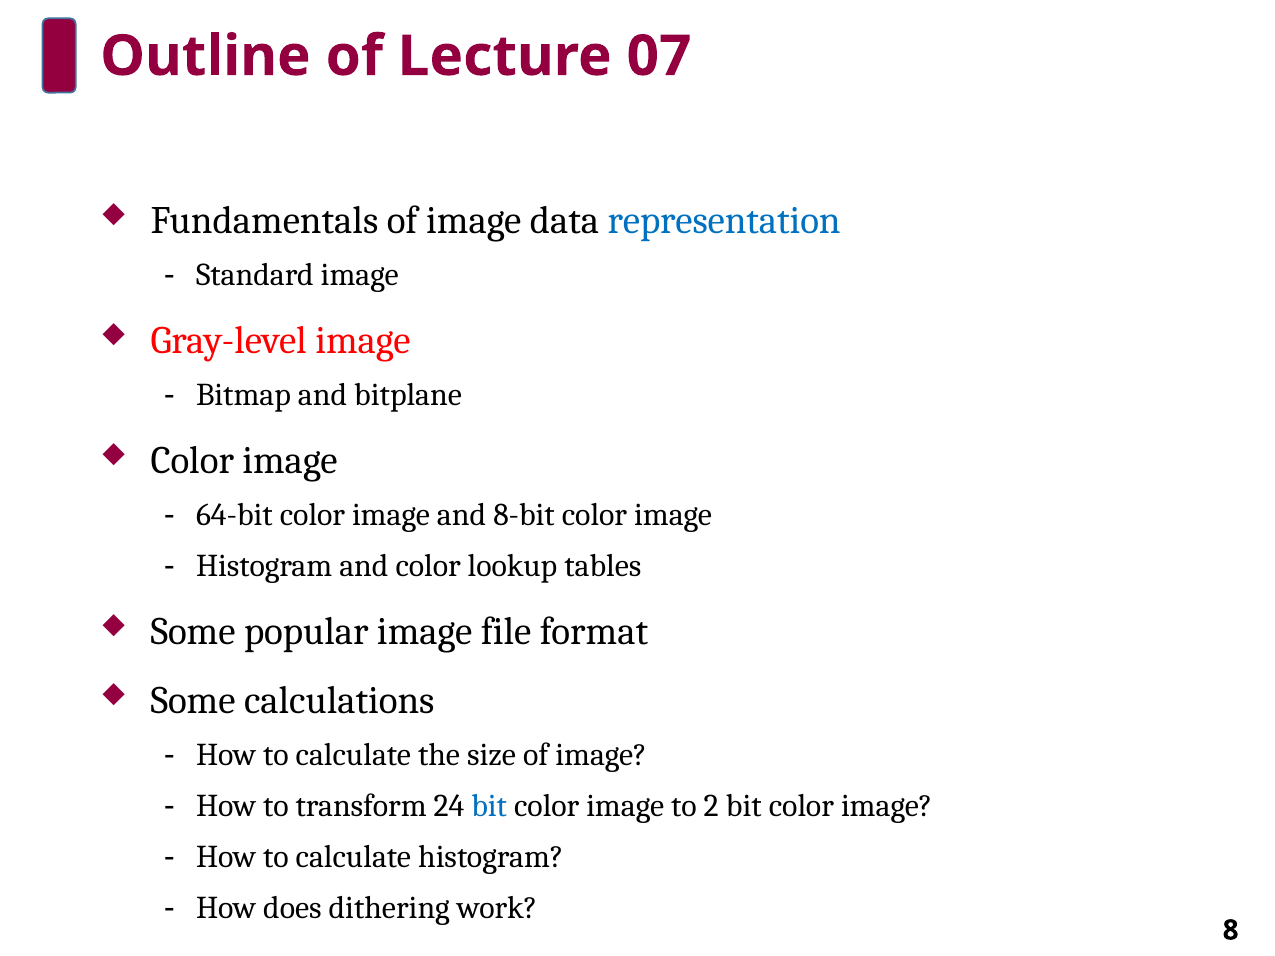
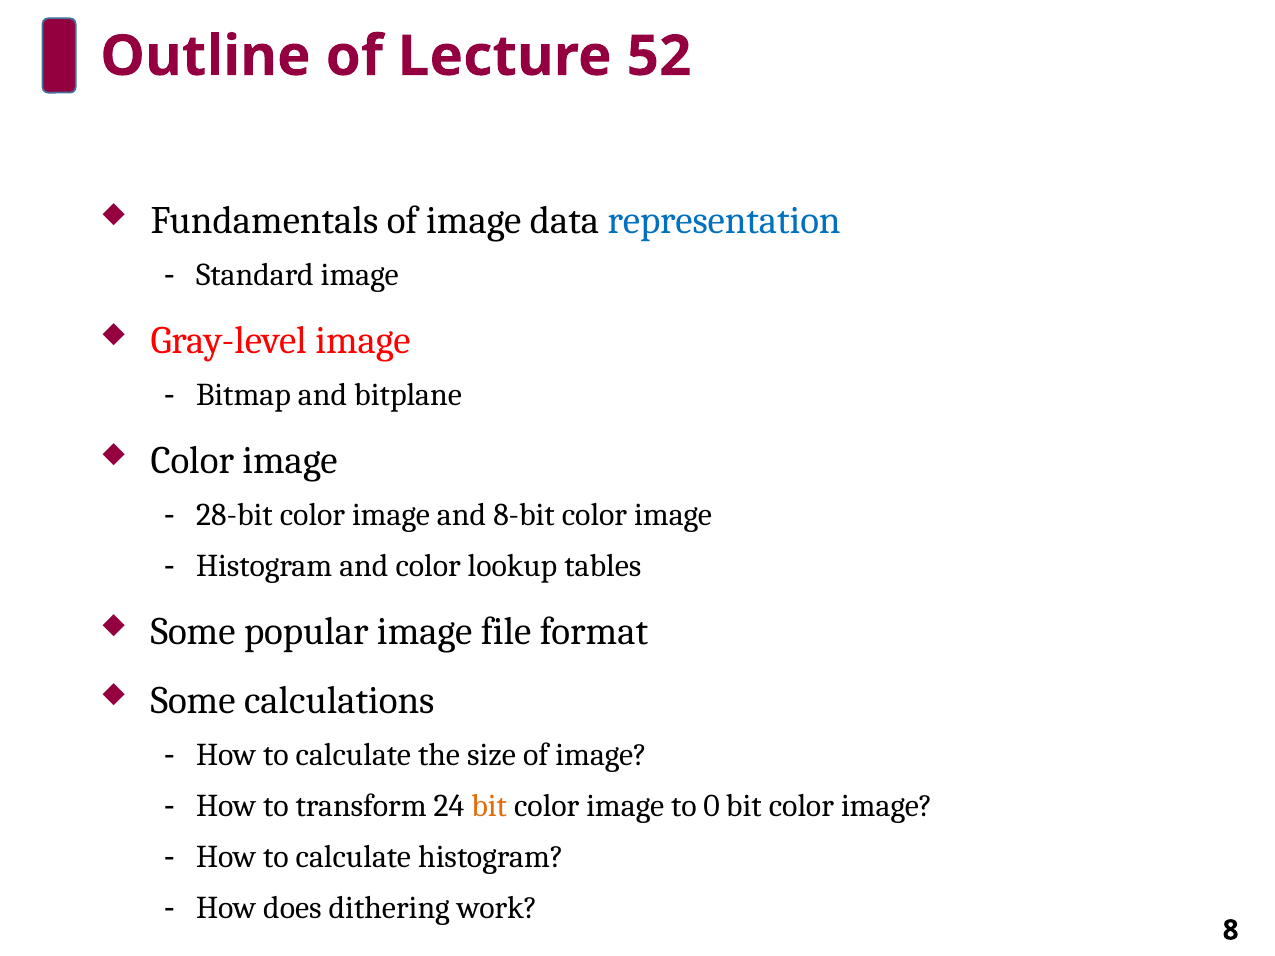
07: 07 -> 52
64-bit: 64-bit -> 28-bit
bit at (489, 806) colour: blue -> orange
2: 2 -> 0
